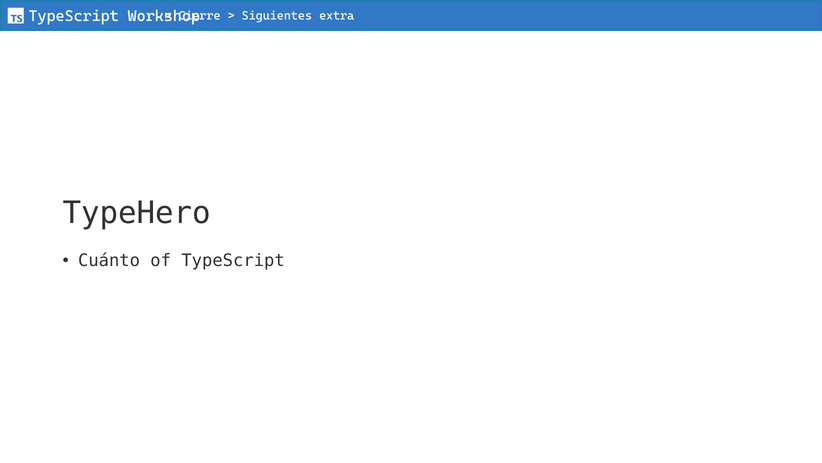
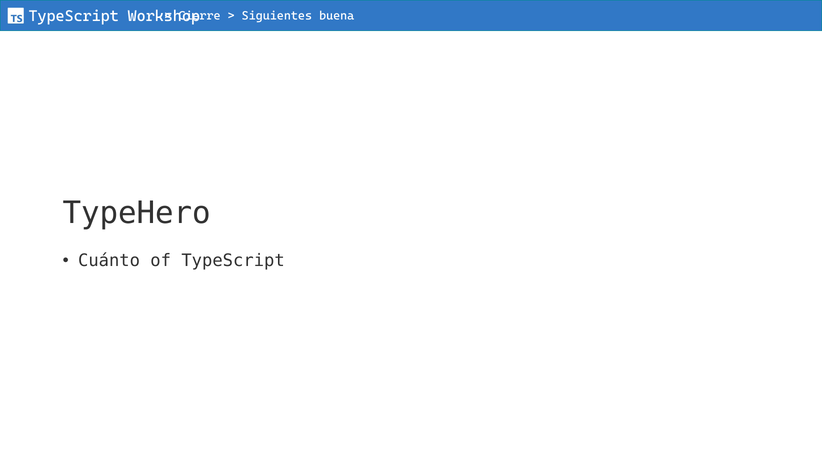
extra: extra -> buena
